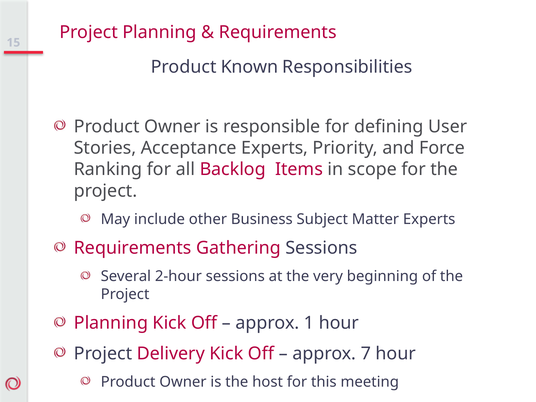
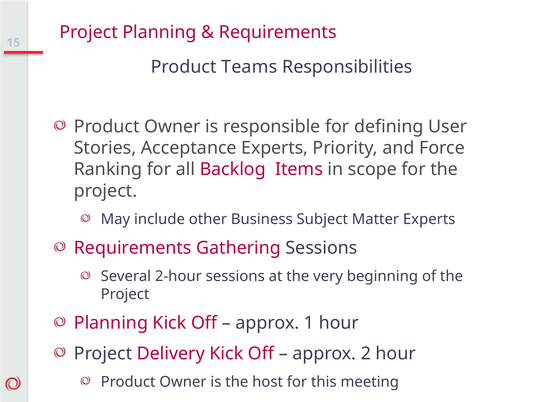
Known: Known -> Teams
7: 7 -> 2
